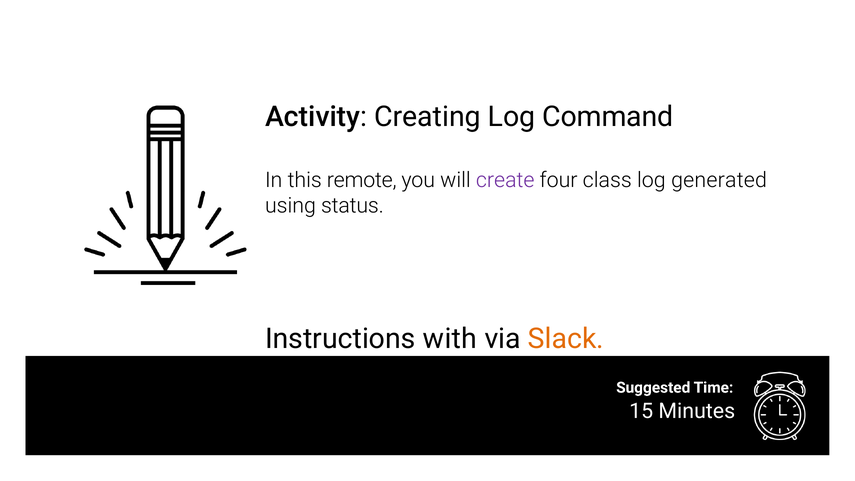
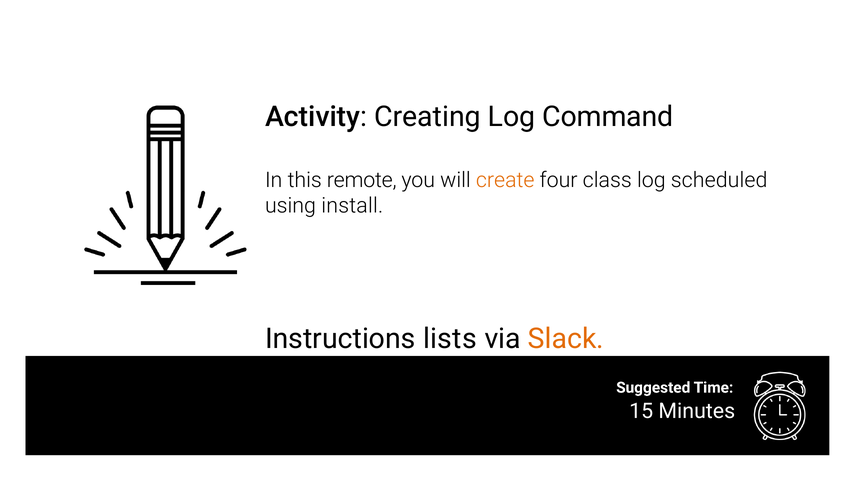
create colour: purple -> orange
generated: generated -> scheduled
status: status -> install
with: with -> lists
